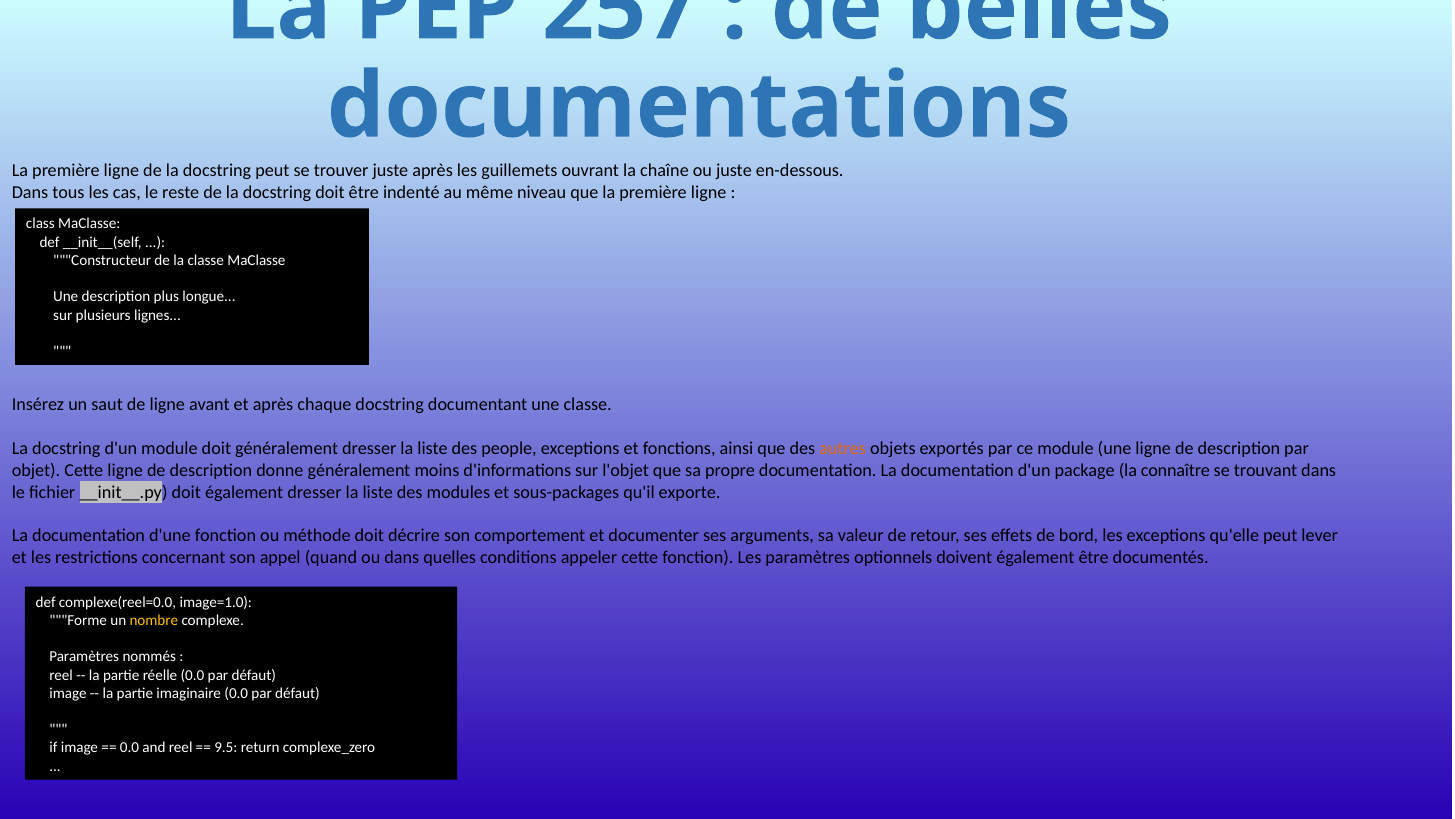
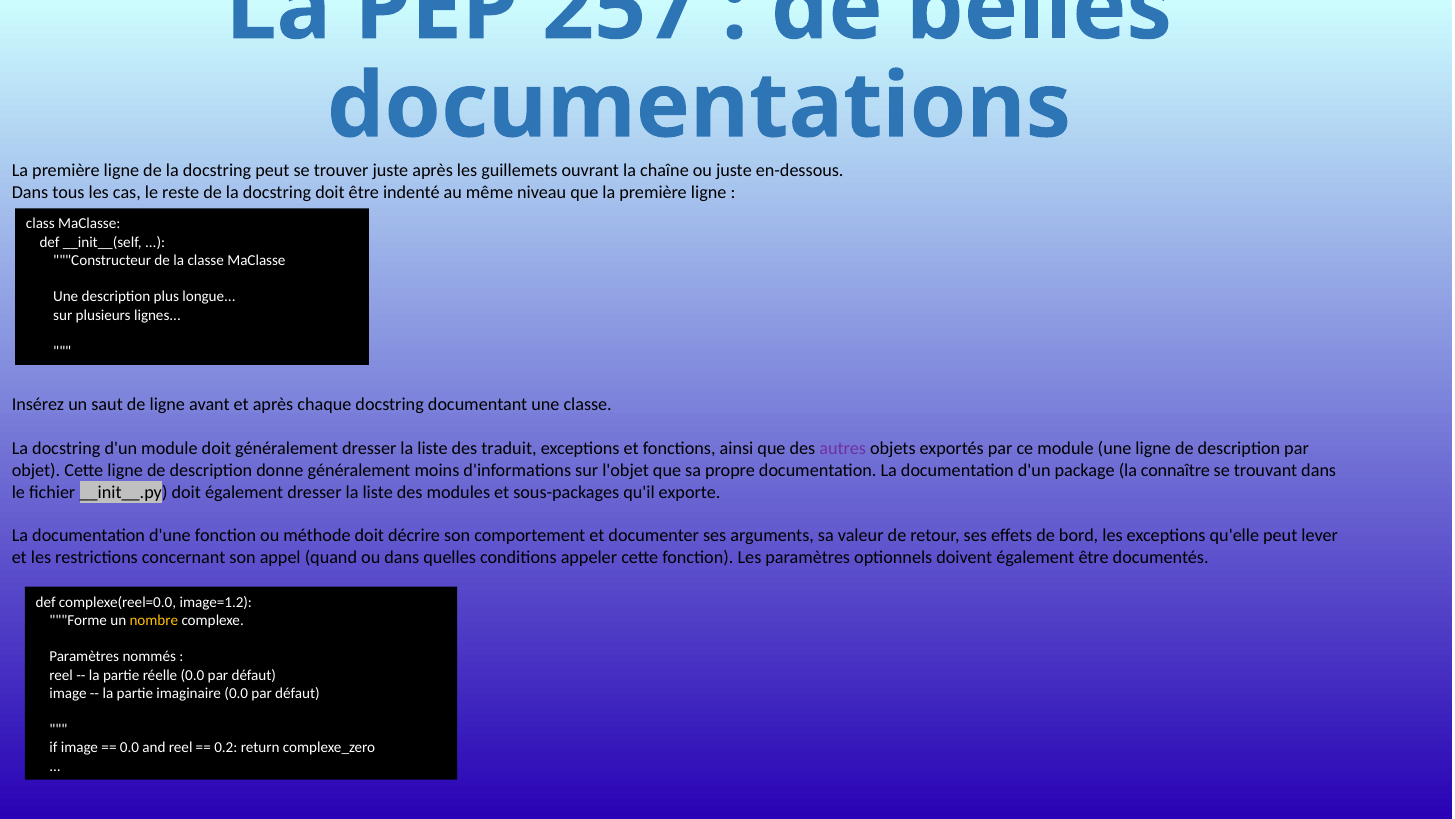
people: people -> traduit
autres colour: orange -> purple
image=1.0: image=1.0 -> image=1.2
9.5: 9.5 -> 0.2
